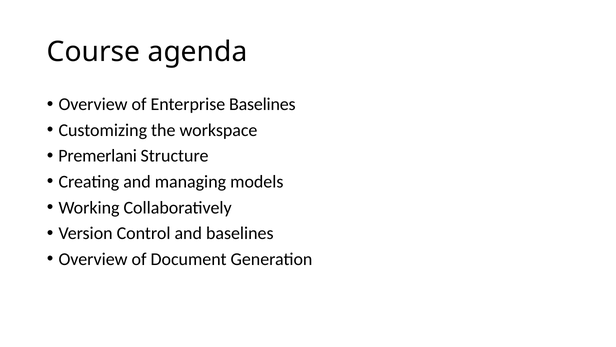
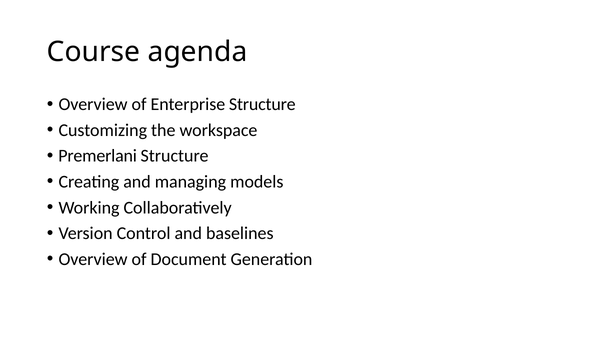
Enterprise Baselines: Baselines -> Structure
